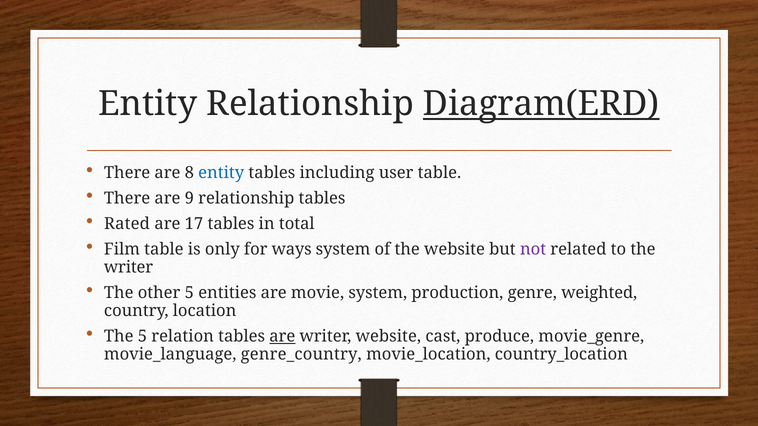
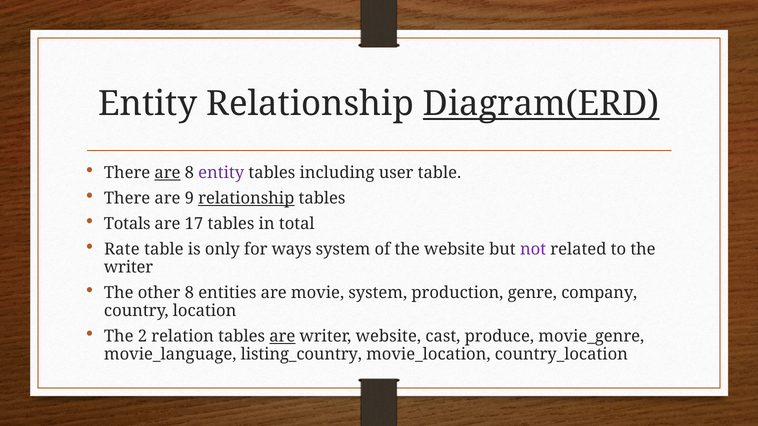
are at (167, 173) underline: none -> present
entity at (221, 173) colour: blue -> purple
relationship at (246, 198) underline: none -> present
Rated: Rated -> Totals
Film: Film -> Rate
other 5: 5 -> 8
weighted: weighted -> company
The 5: 5 -> 2
genre_country: genre_country -> listing_country
